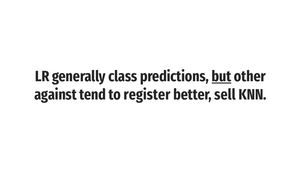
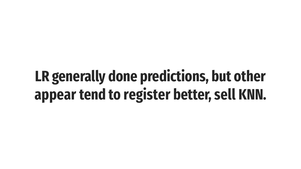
class: class -> done
but underline: present -> none
against: against -> appear
